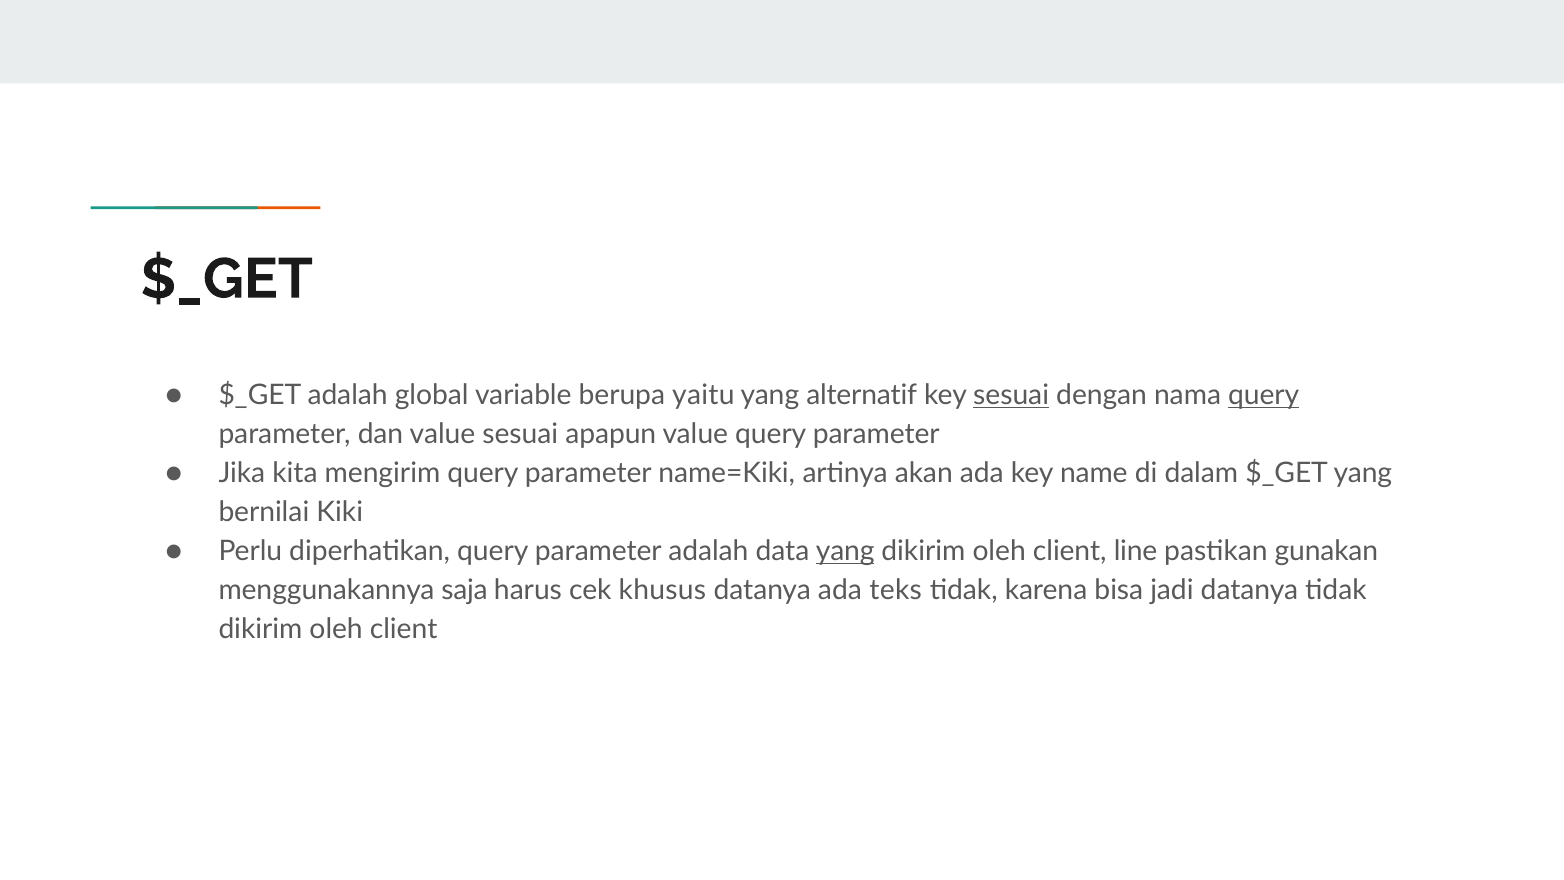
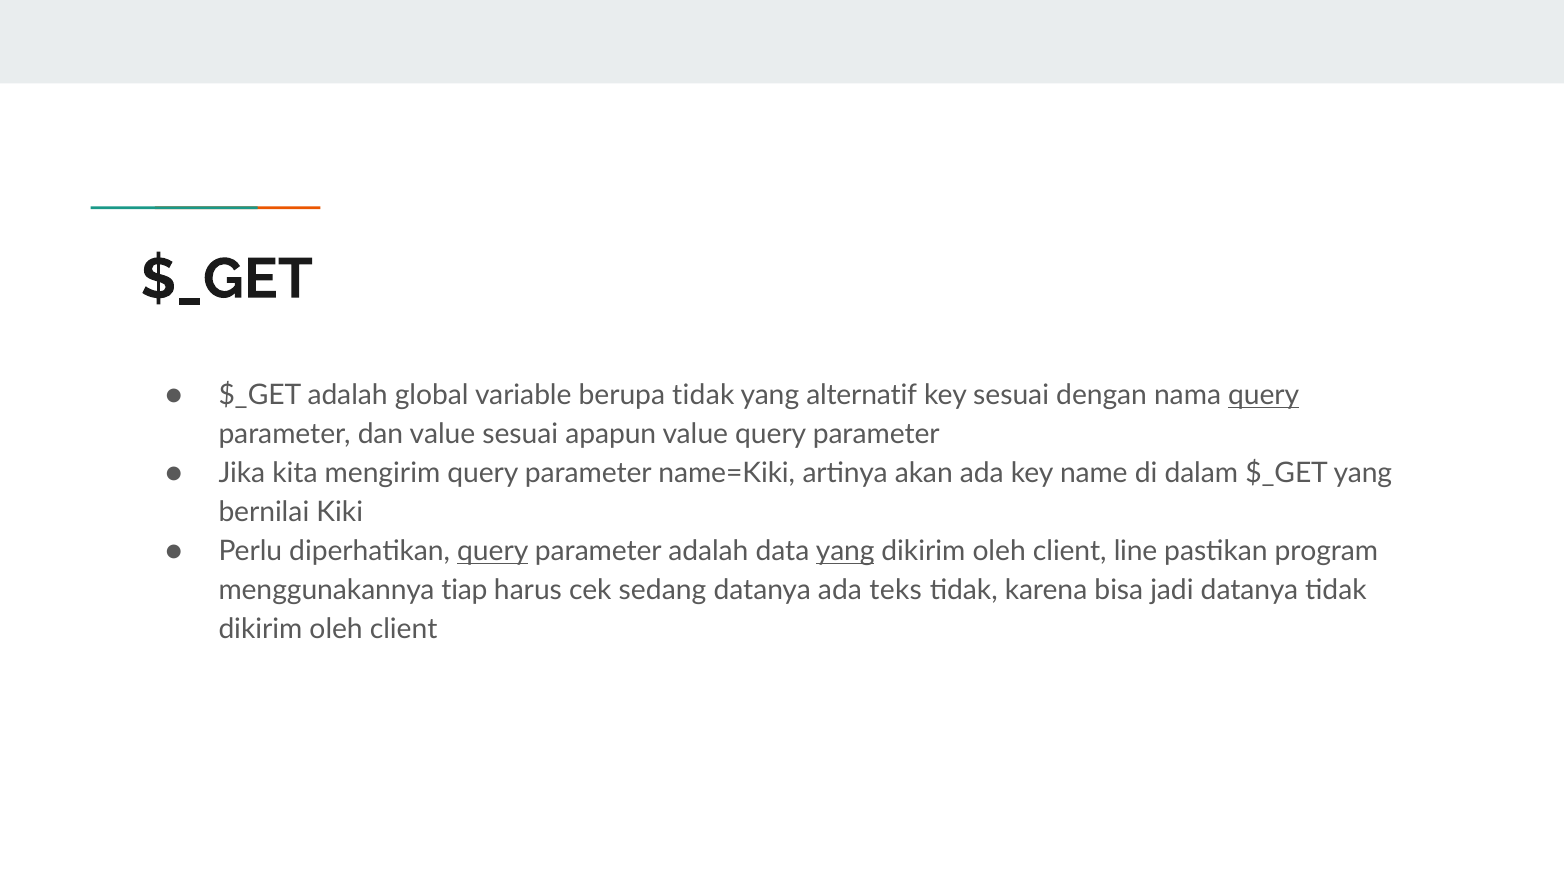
berupa yaitu: yaitu -> tidak
sesuai at (1011, 395) underline: present -> none
query at (493, 551) underline: none -> present
gunakan: gunakan -> program
saja: saja -> tiap
khusus: khusus -> sedang
